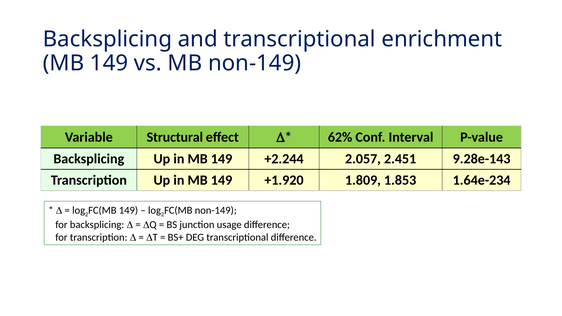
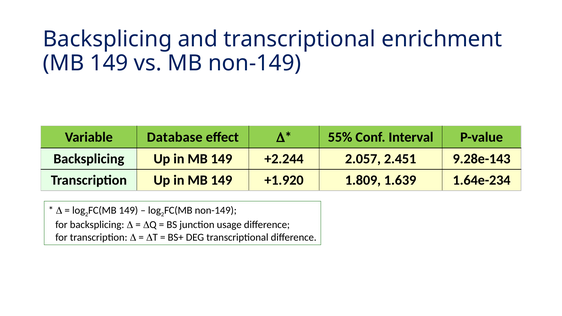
Structural: Structural -> Database
62%: 62% -> 55%
1.853: 1.853 -> 1.639
